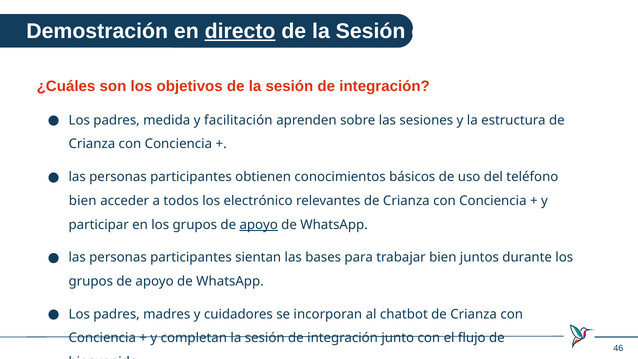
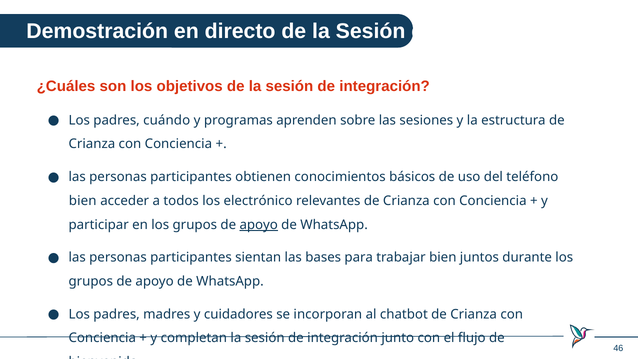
directo underline: present -> none
medida: medida -> cuándo
facilitación: facilitación -> programas
